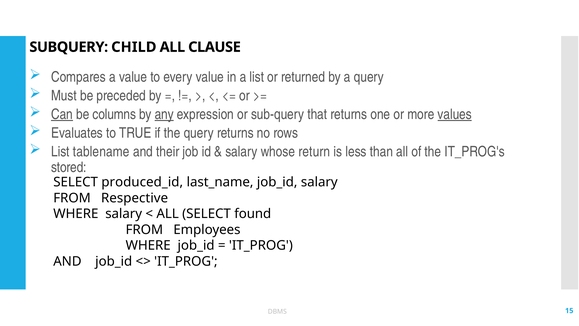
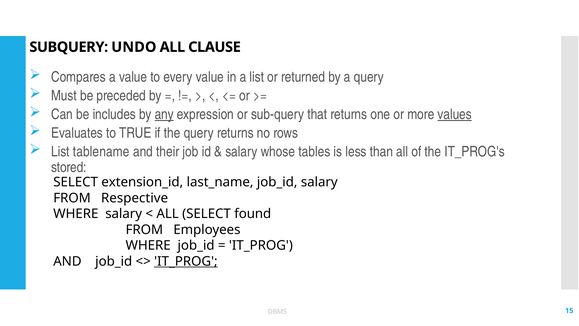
CHILD: CHILD -> UNDO
Can underline: present -> none
columns: columns -> includes
return: return -> tables
produced_id: produced_id -> extension_id
IT_PROG at (186, 261) underline: none -> present
